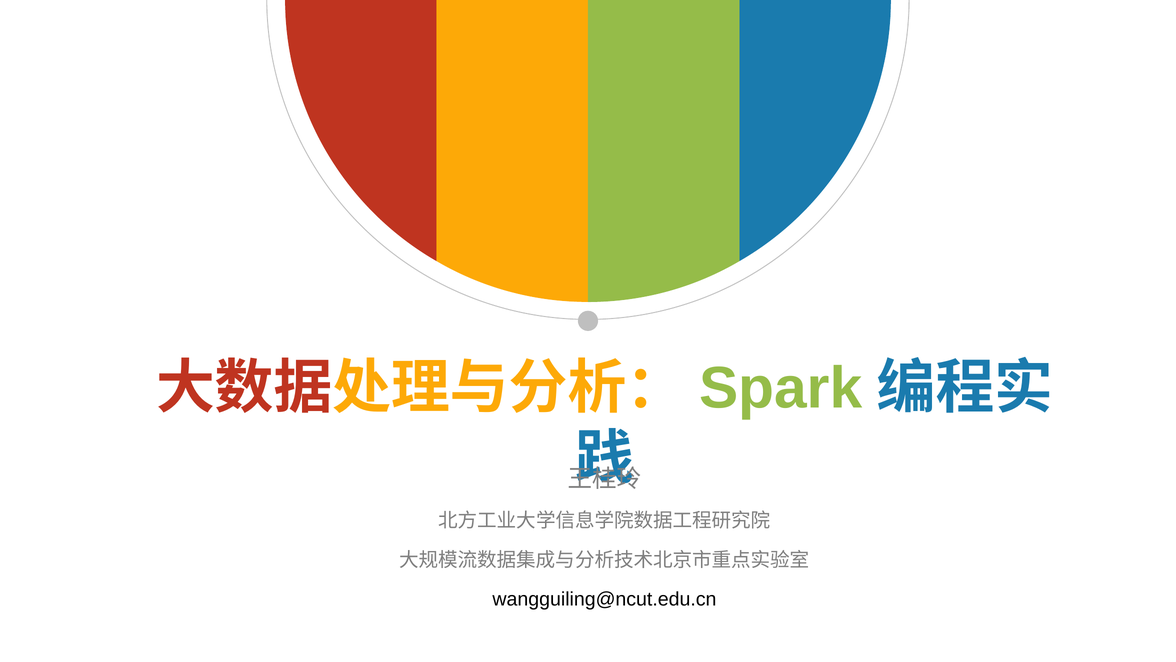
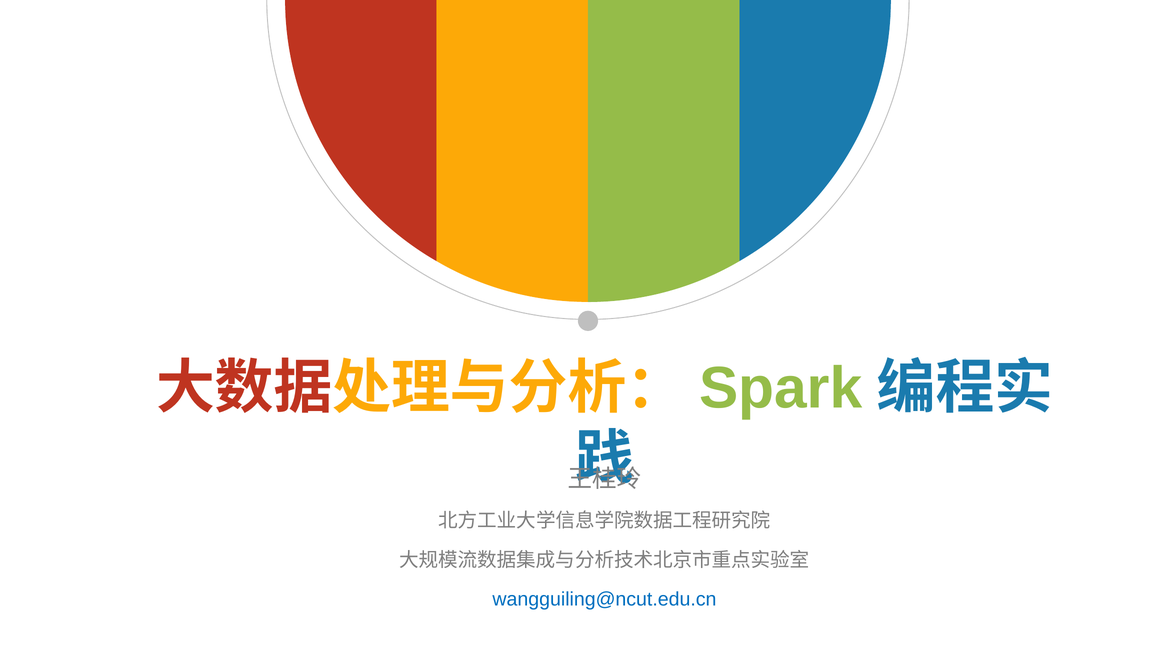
wangguiling@ncut.edu.cn colour: black -> blue
